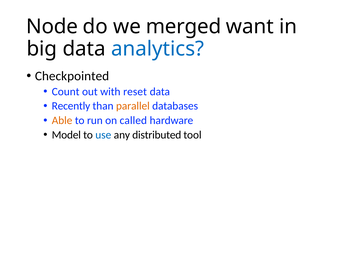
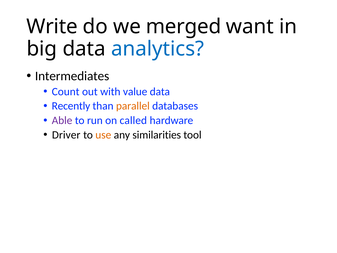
Node: Node -> Write
Checkpointed: Checkpointed -> Intermediates
reset: reset -> value
Able colour: orange -> purple
Model: Model -> Driver
use colour: blue -> orange
distributed: distributed -> similarities
